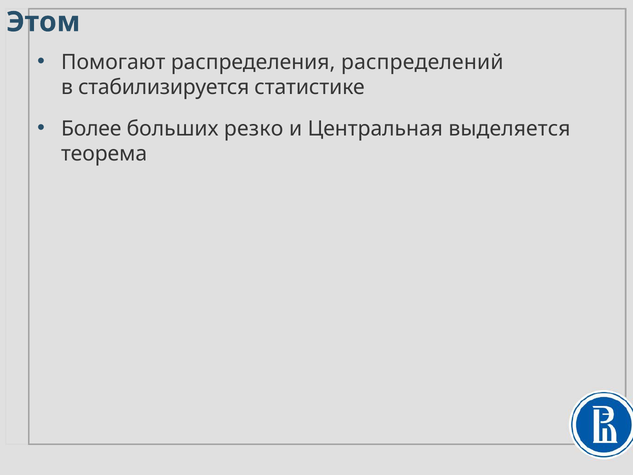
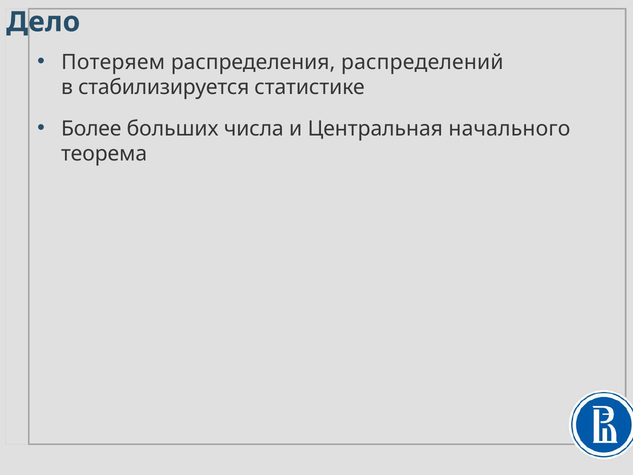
Этом: Этом -> Дело
Помогают: Помогают -> Потеряем
резко: резко -> числа
выделяется: выделяется -> начального
